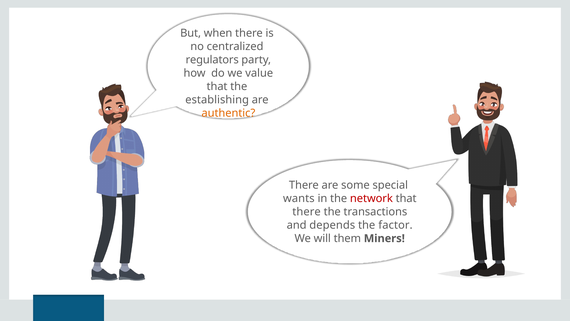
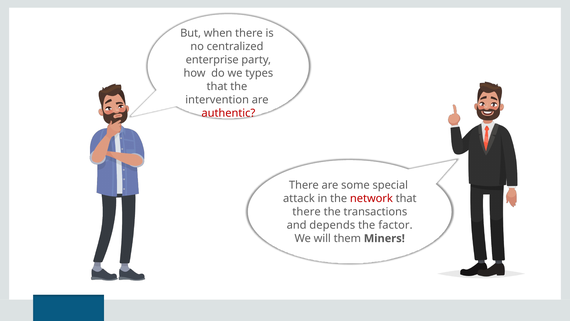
regulators: regulators -> enterprise
value: value -> types
establishing: establishing -> intervention
authentic colour: orange -> red
wants: wants -> attack
